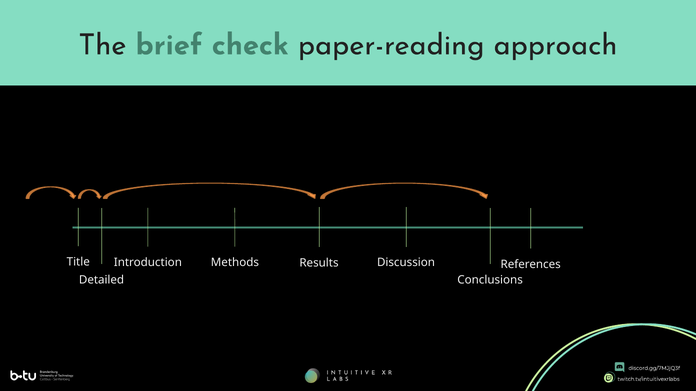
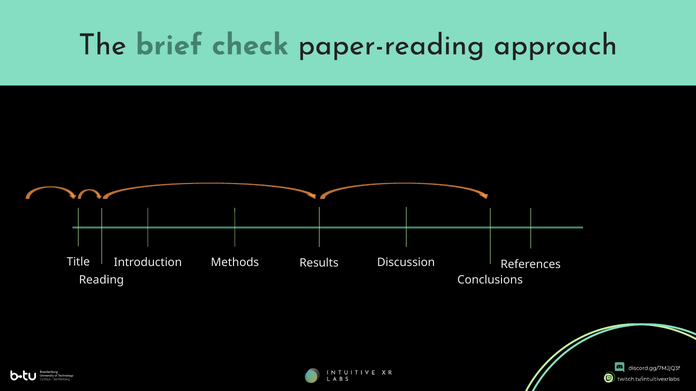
Detailed: Detailed -> Reading
